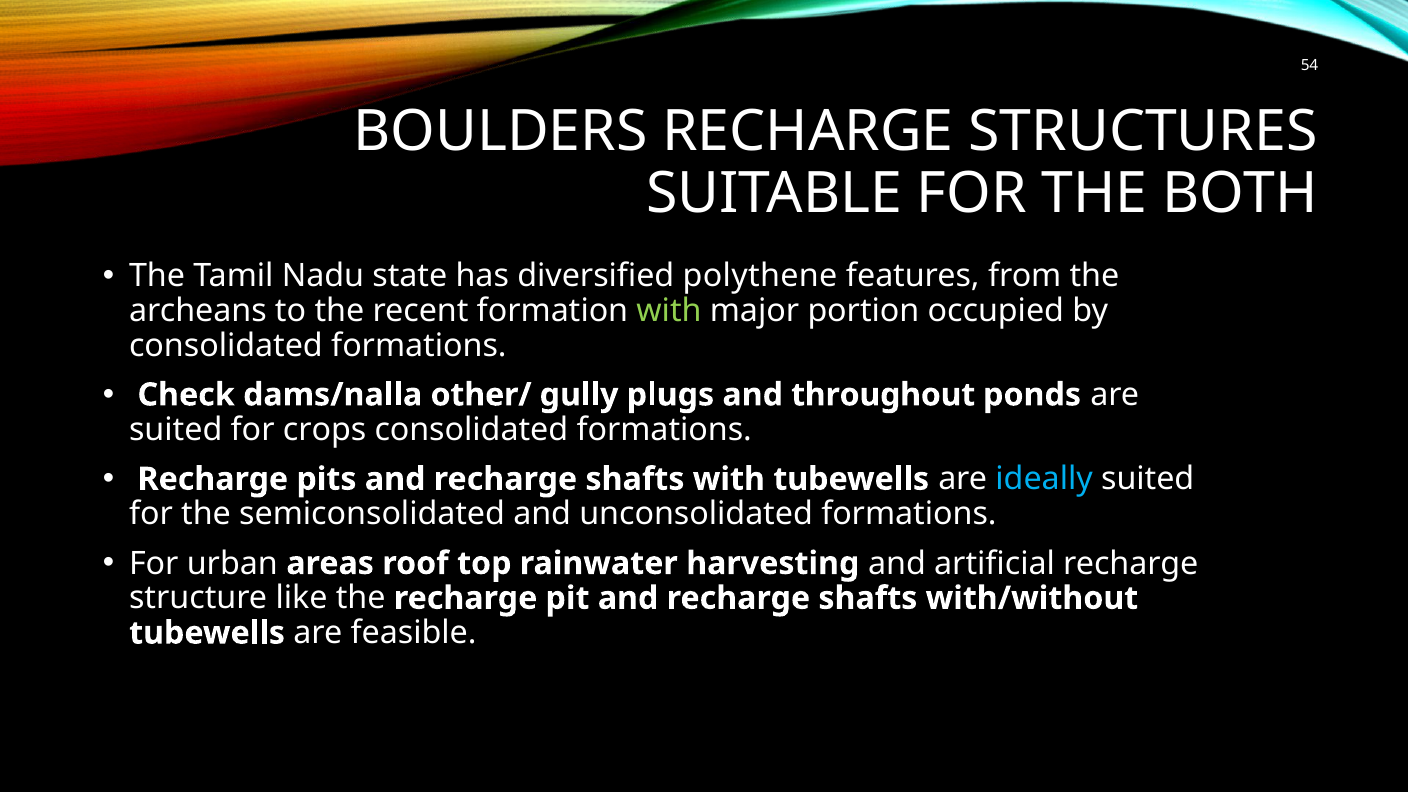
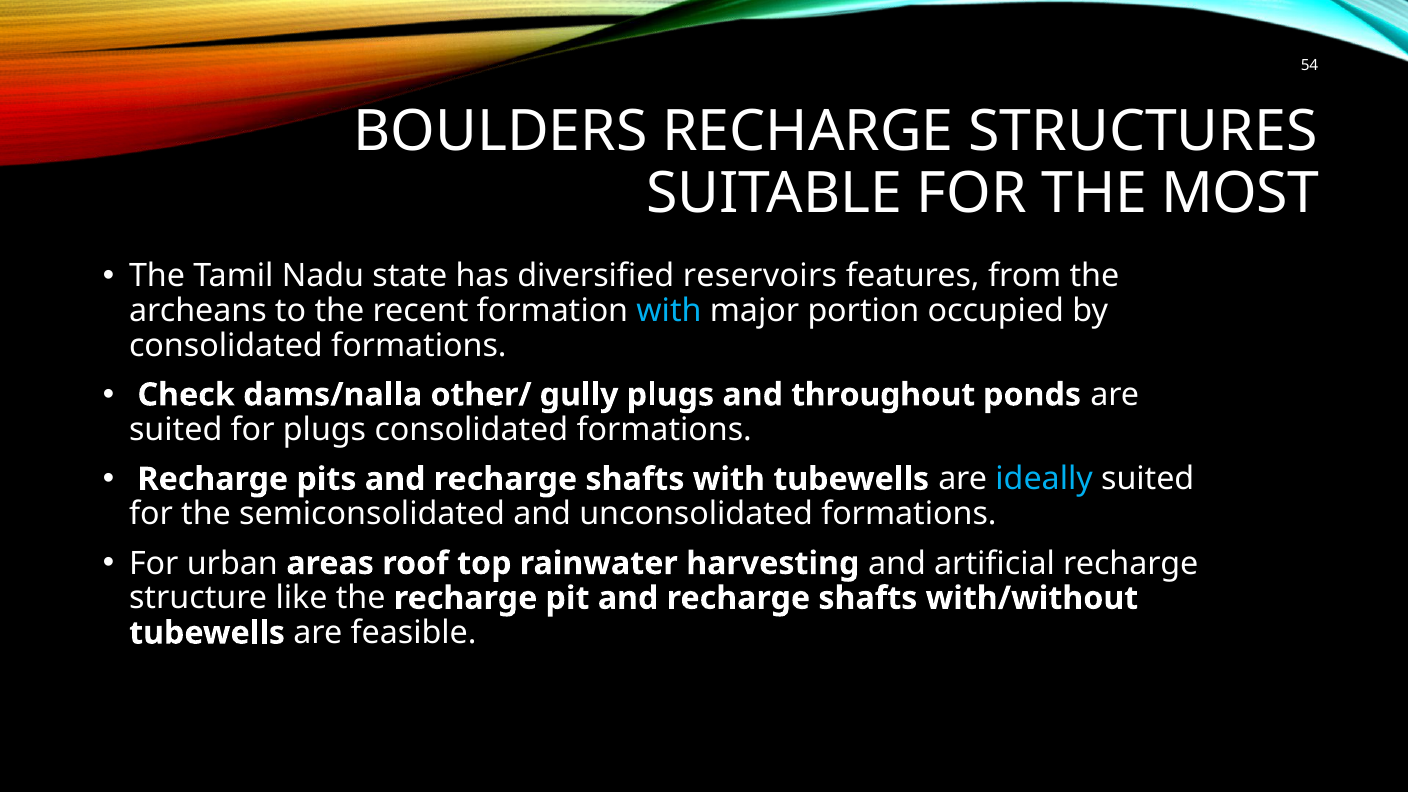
BOTH: BOTH -> MOST
polythene: polythene -> reservoirs
with at (669, 311) colour: light green -> light blue
for crops: crops -> plugs
